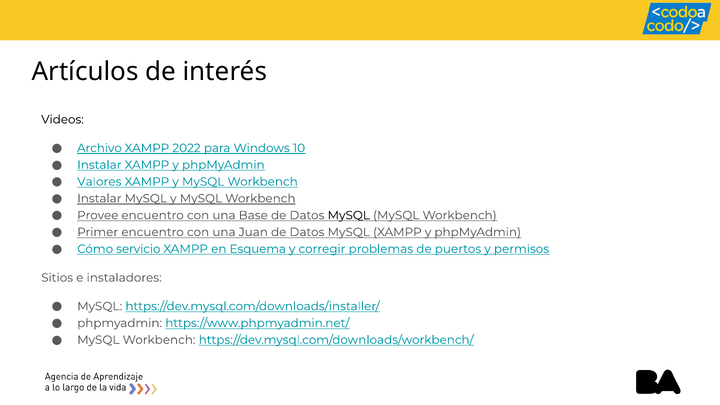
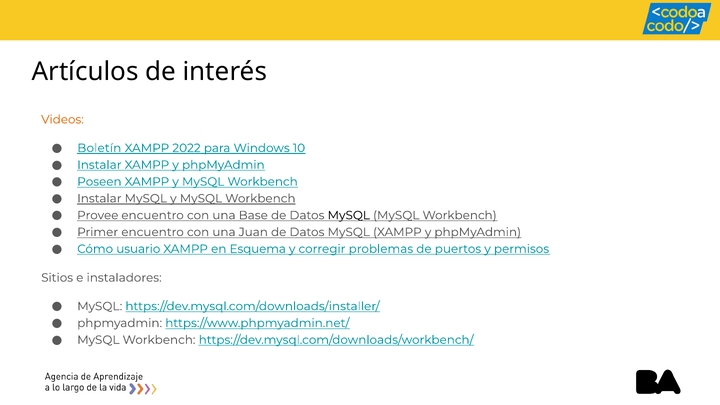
Videos colour: black -> orange
Archivo: Archivo -> Boletín
Valores: Valores -> Poseen
servicio: servicio -> usuario
